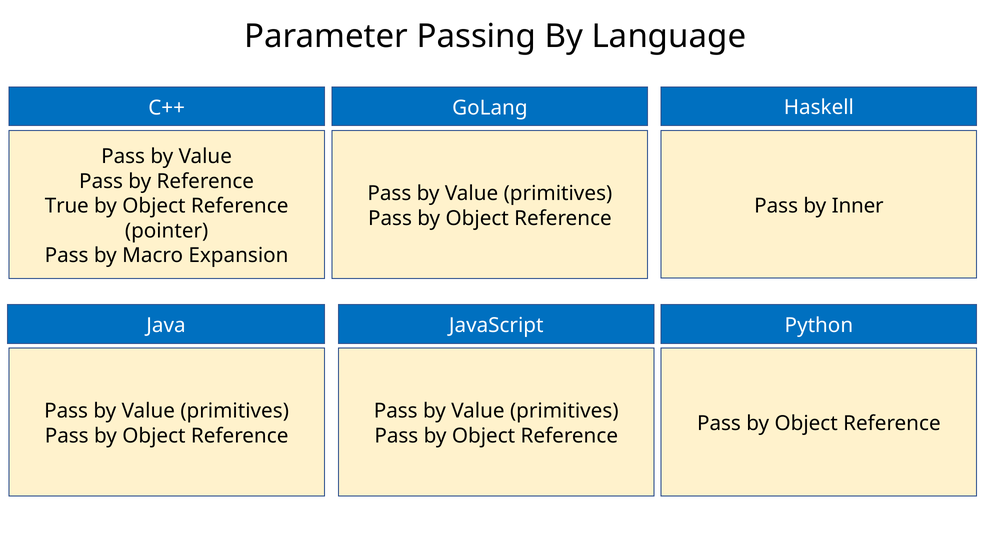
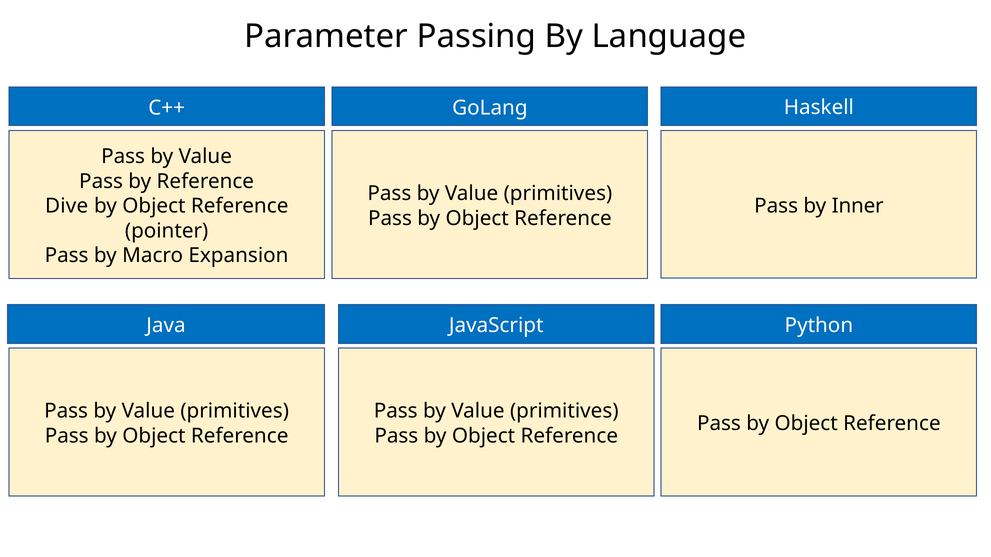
True: True -> Dive
